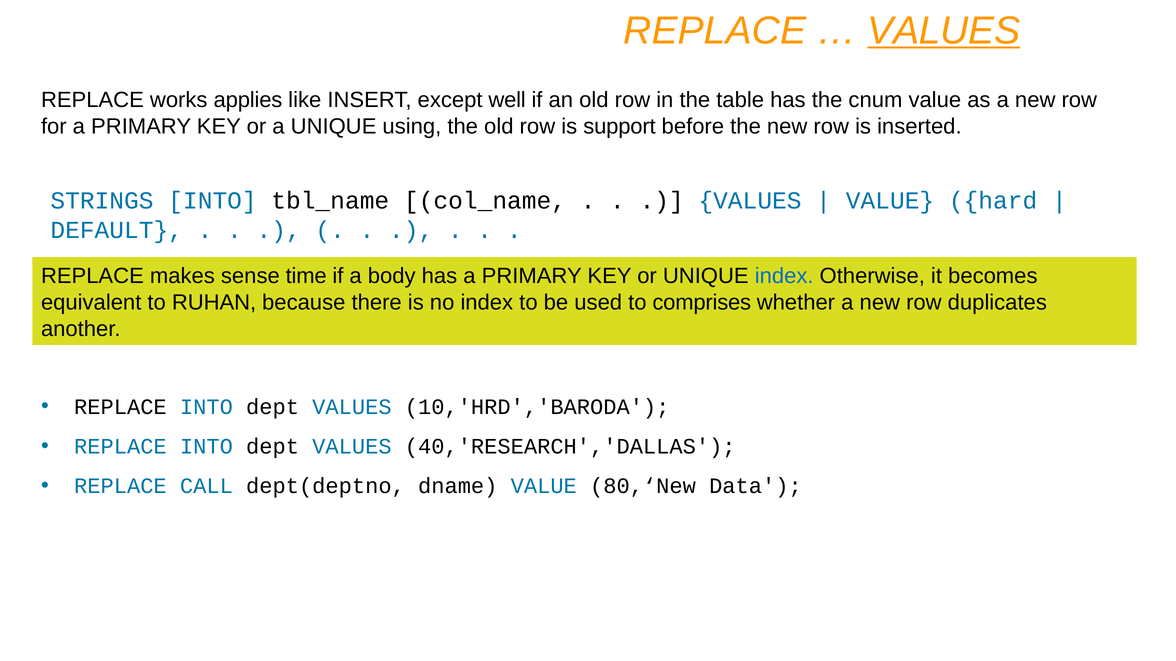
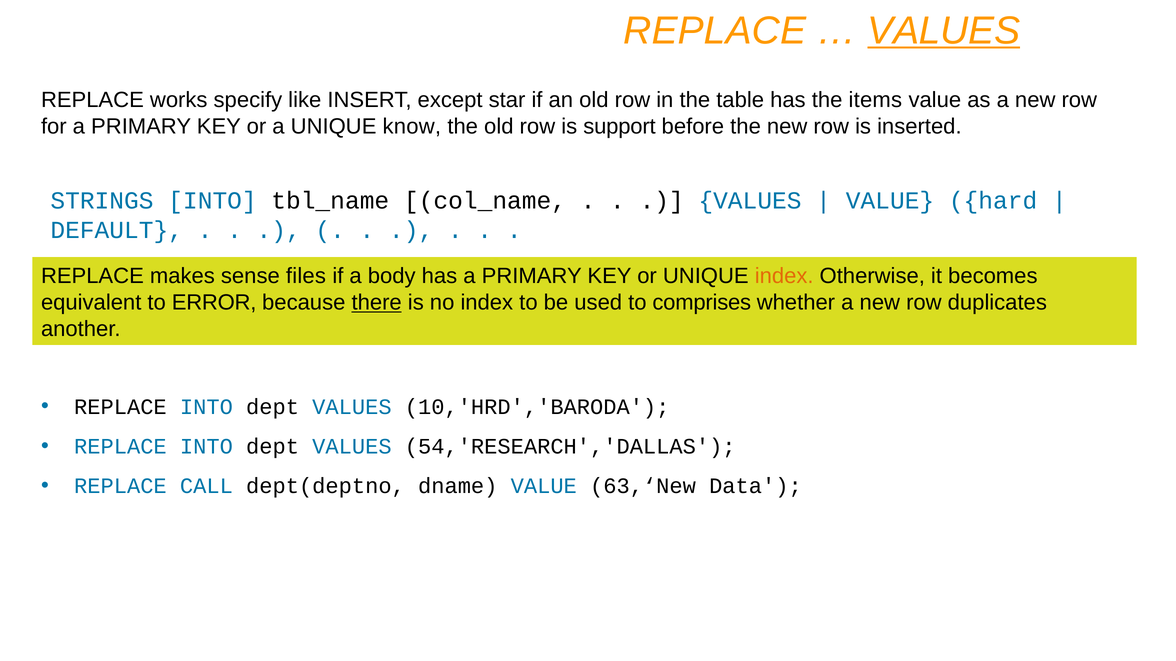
applies: applies -> specify
well: well -> star
cnum: cnum -> items
using: using -> know
time: time -> files
index at (784, 276) colour: blue -> orange
RUHAN: RUHAN -> ERROR
there underline: none -> present
40,'RESEARCH','DALLAS: 40,'RESEARCH','DALLAS -> 54,'RESEARCH','DALLAS
80,‘New: 80,‘New -> 63,‘New
